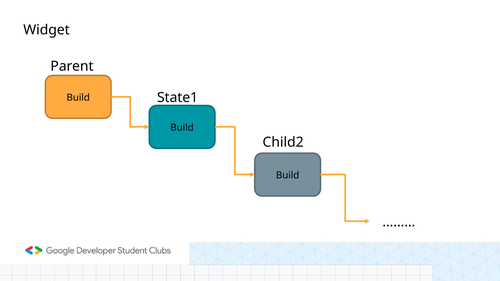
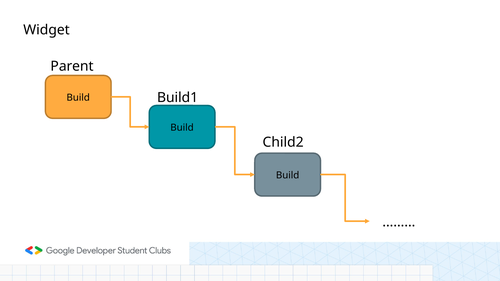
State1: State1 -> Build1
